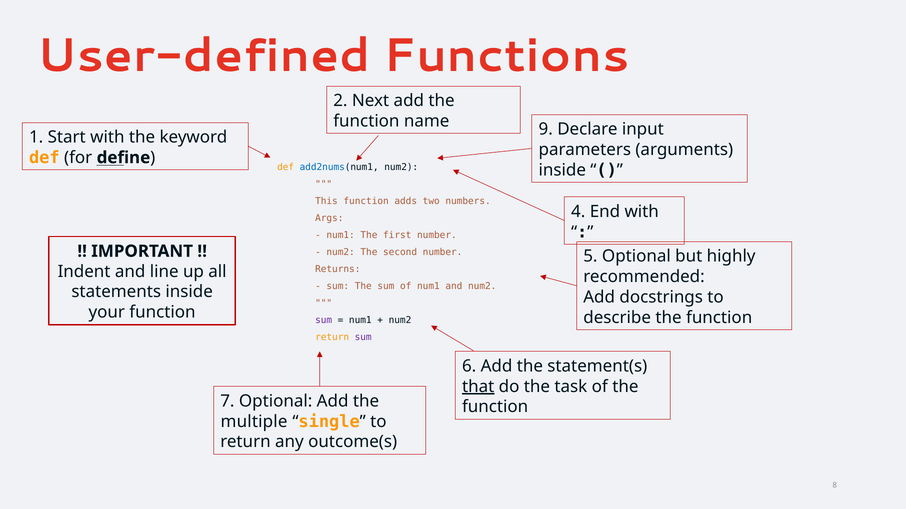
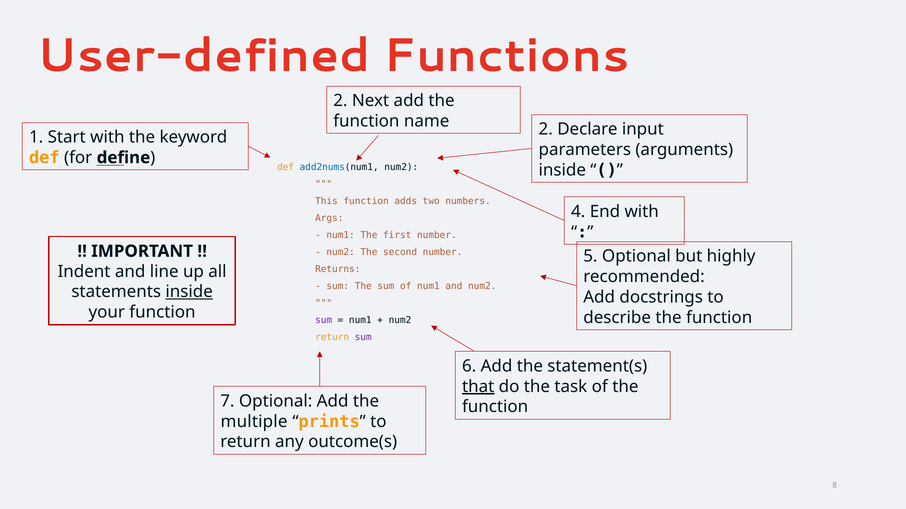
name 9: 9 -> 2
inside at (189, 292) underline: none -> present
single: single -> prints
